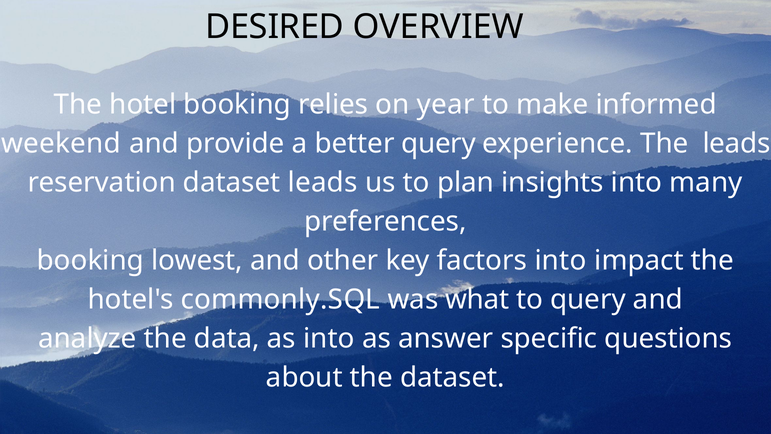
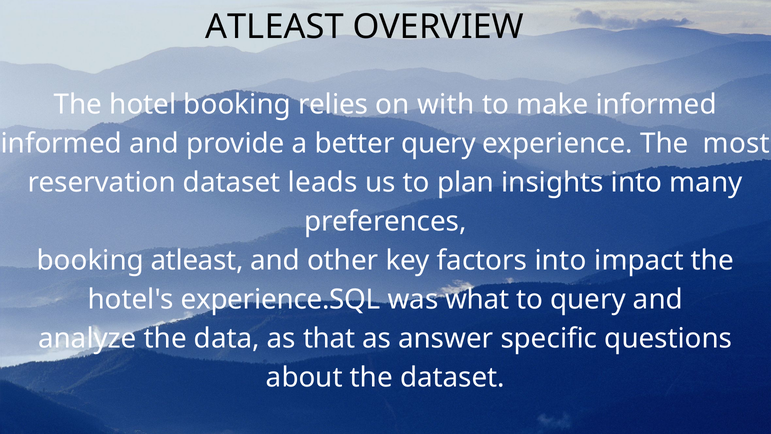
DESIRED at (275, 27): DESIRED -> ATLEAST
year: year -> with
weekend at (61, 143): weekend -> informed
The leads: leads -> most
booking lowest: lowest -> atleast
commonly.SQL: commonly.SQL -> experience.SQL
as into: into -> that
